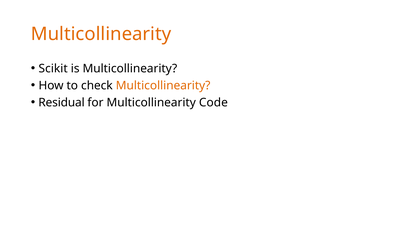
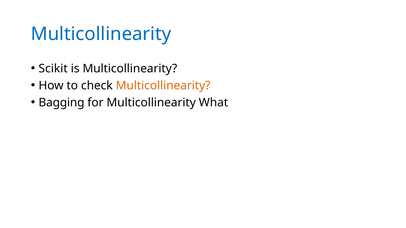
Multicollinearity at (101, 34) colour: orange -> blue
Residual: Residual -> Bagging
Code: Code -> What
